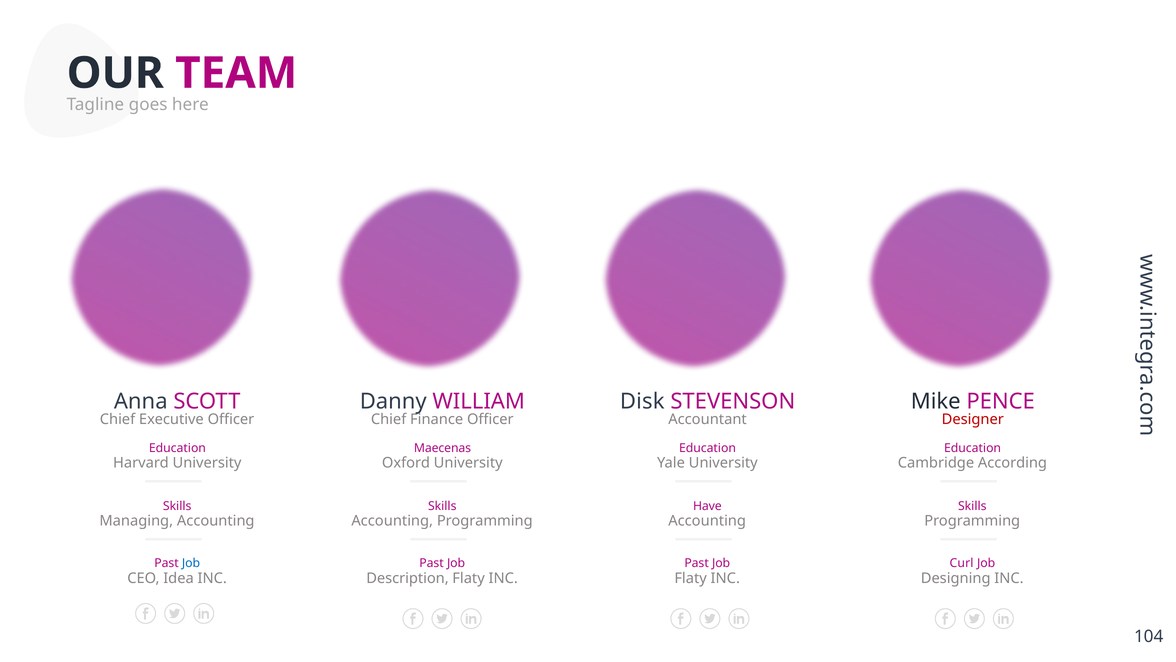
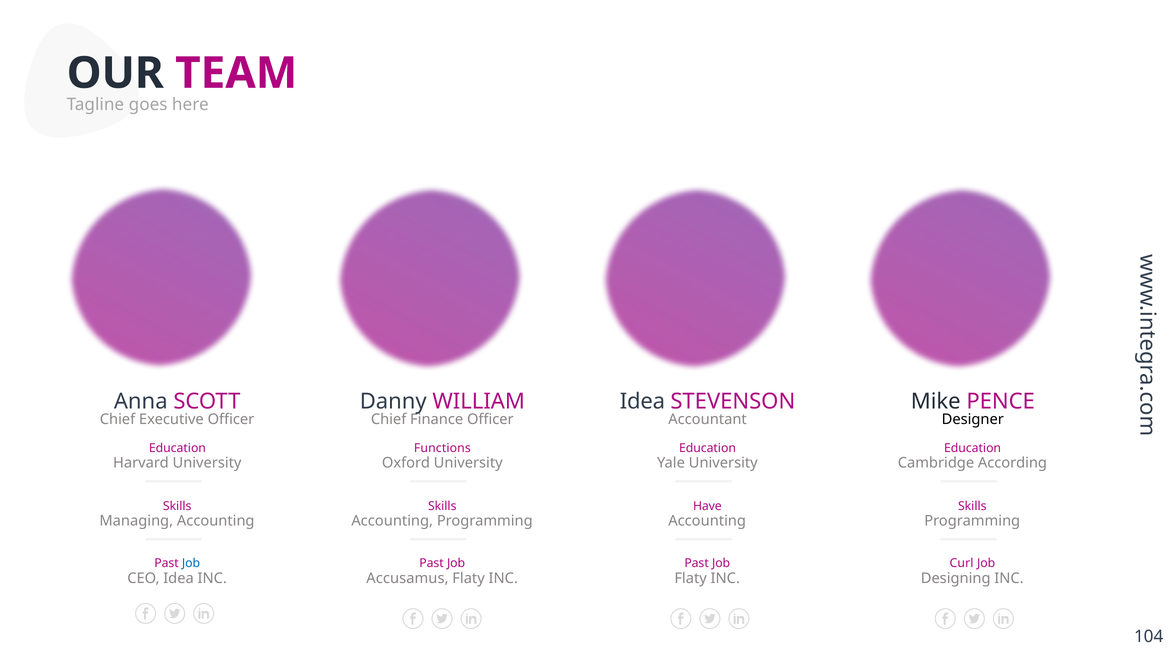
Disk at (642, 401): Disk -> Idea
Designer colour: red -> black
Maecenas: Maecenas -> Functions
Description: Description -> Accusamus
